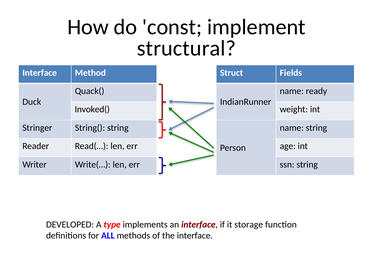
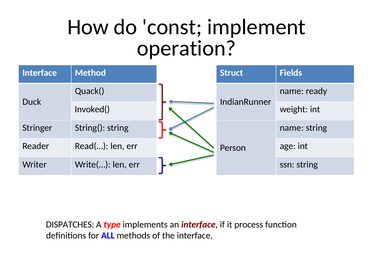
structural: structural -> operation
DEVELOPED: DEVELOPED -> DISPATCHES
storage: storage -> process
